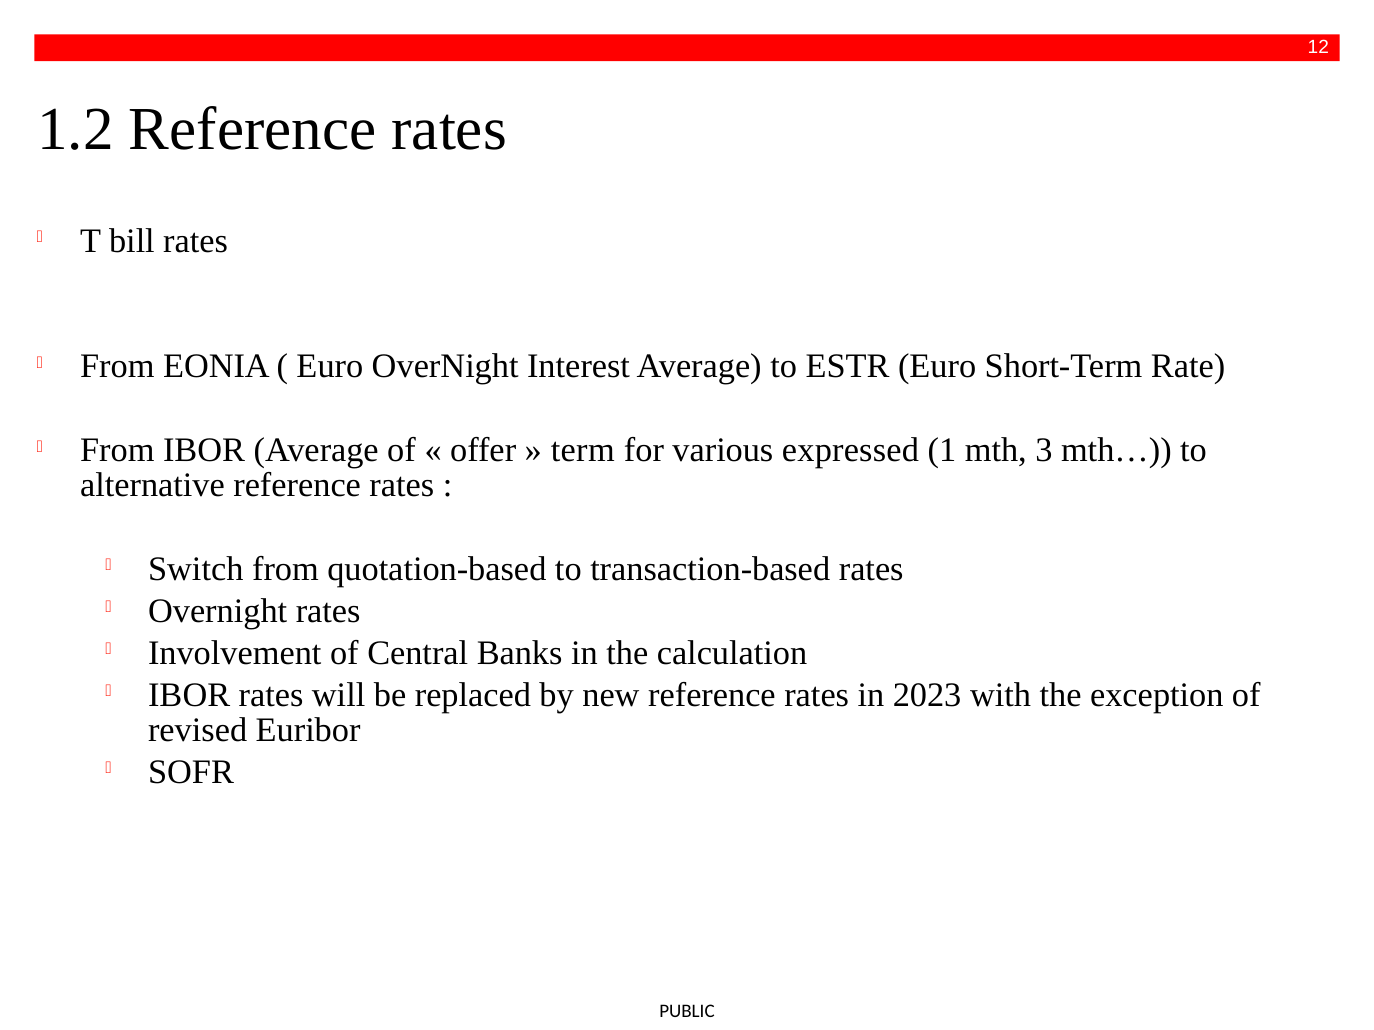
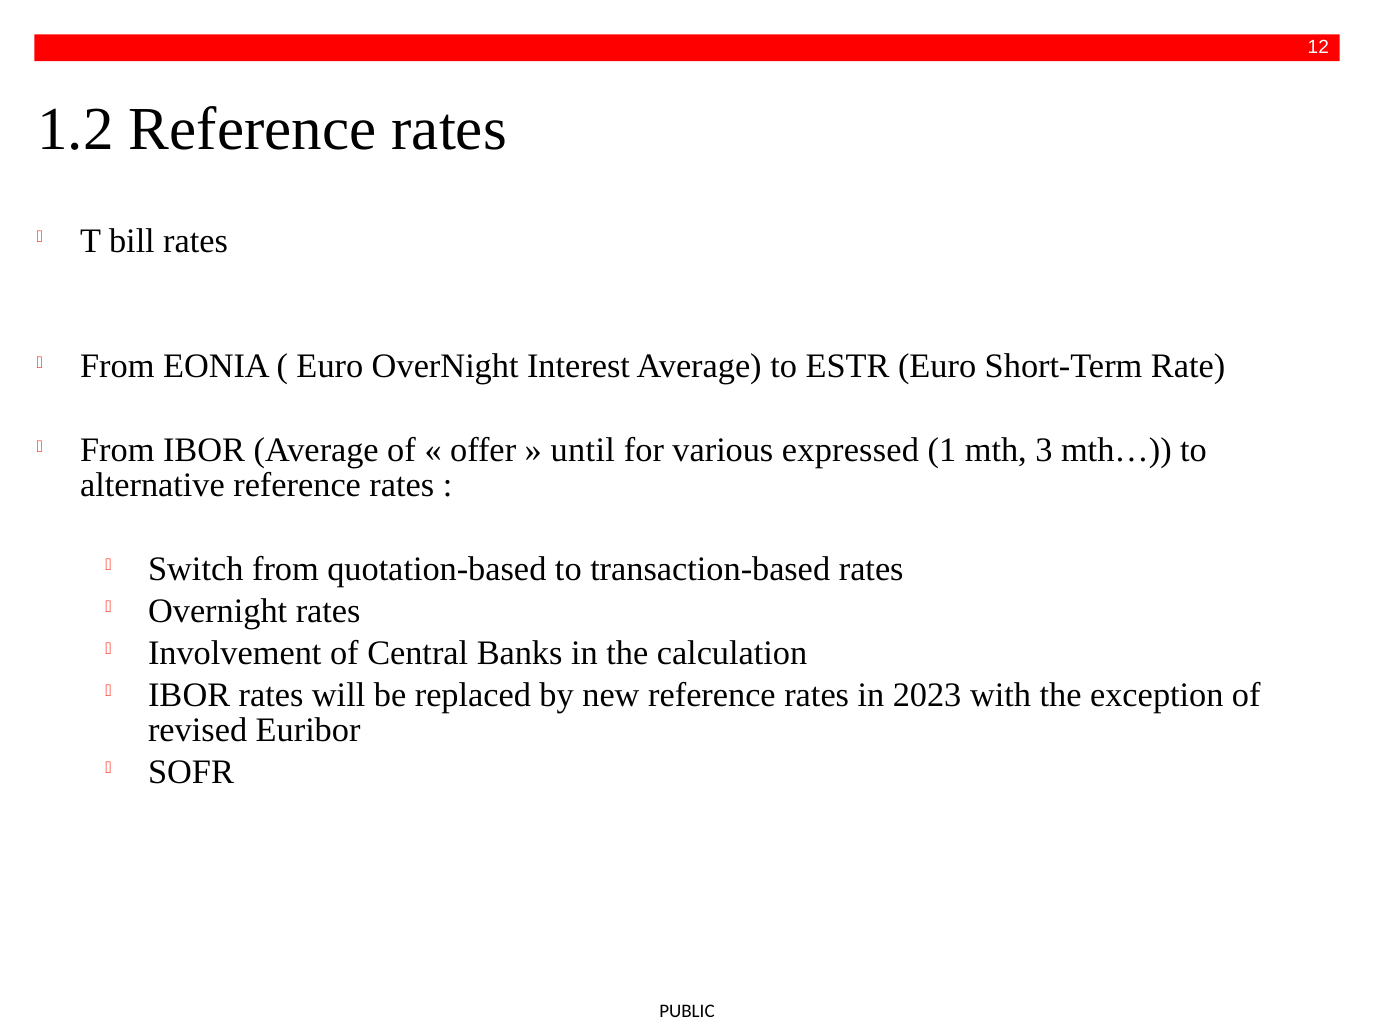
term: term -> until
